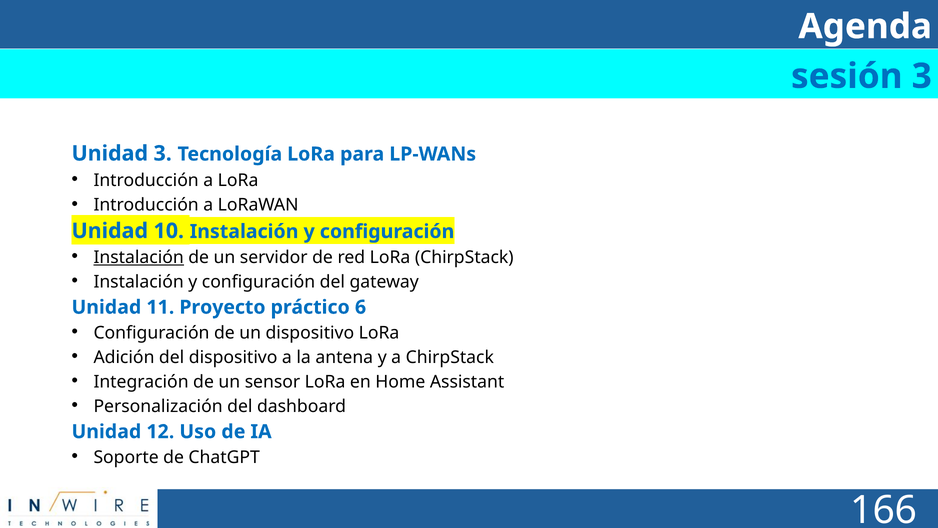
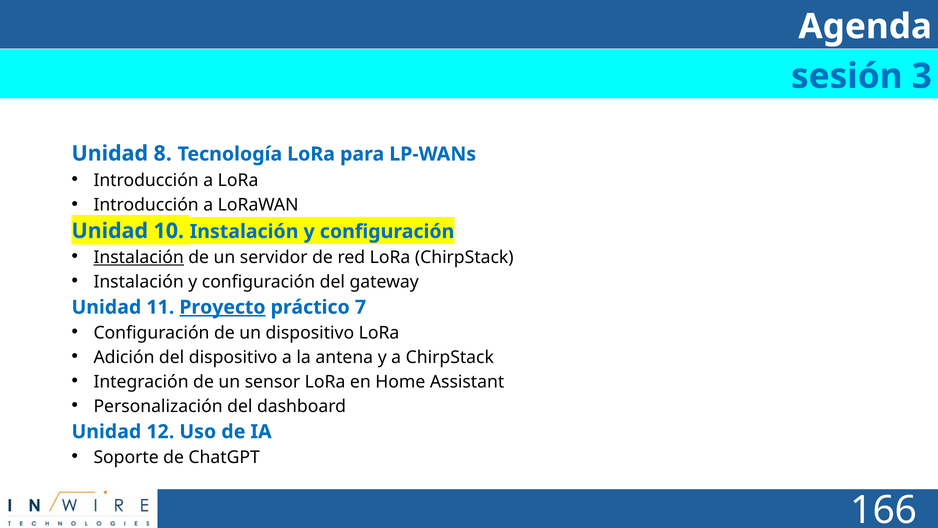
Unidad 3: 3 -> 8
Proyecto underline: none -> present
6: 6 -> 7
